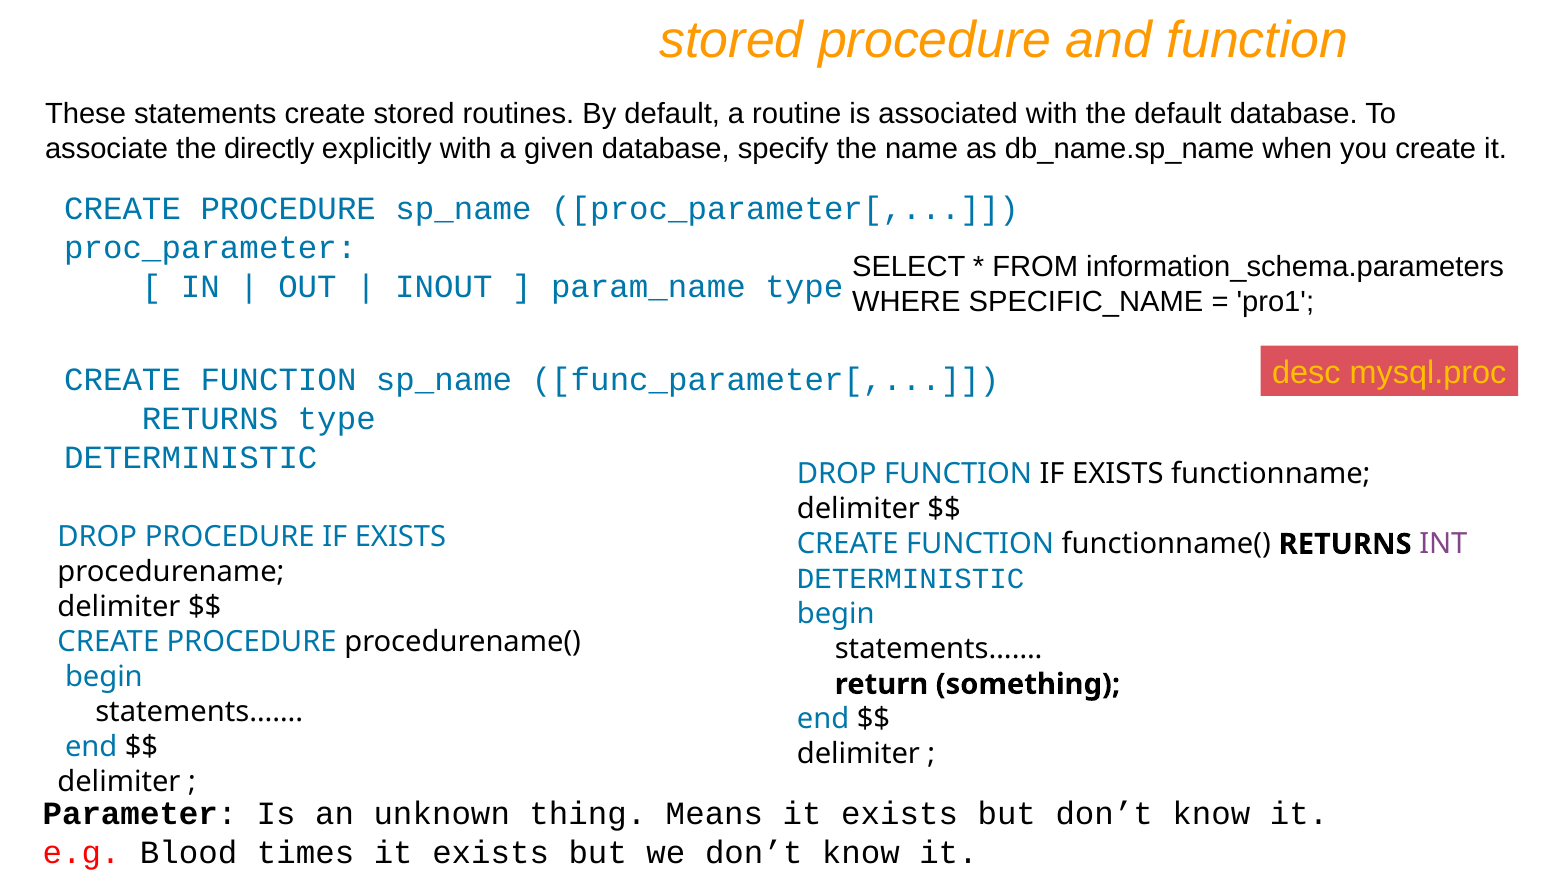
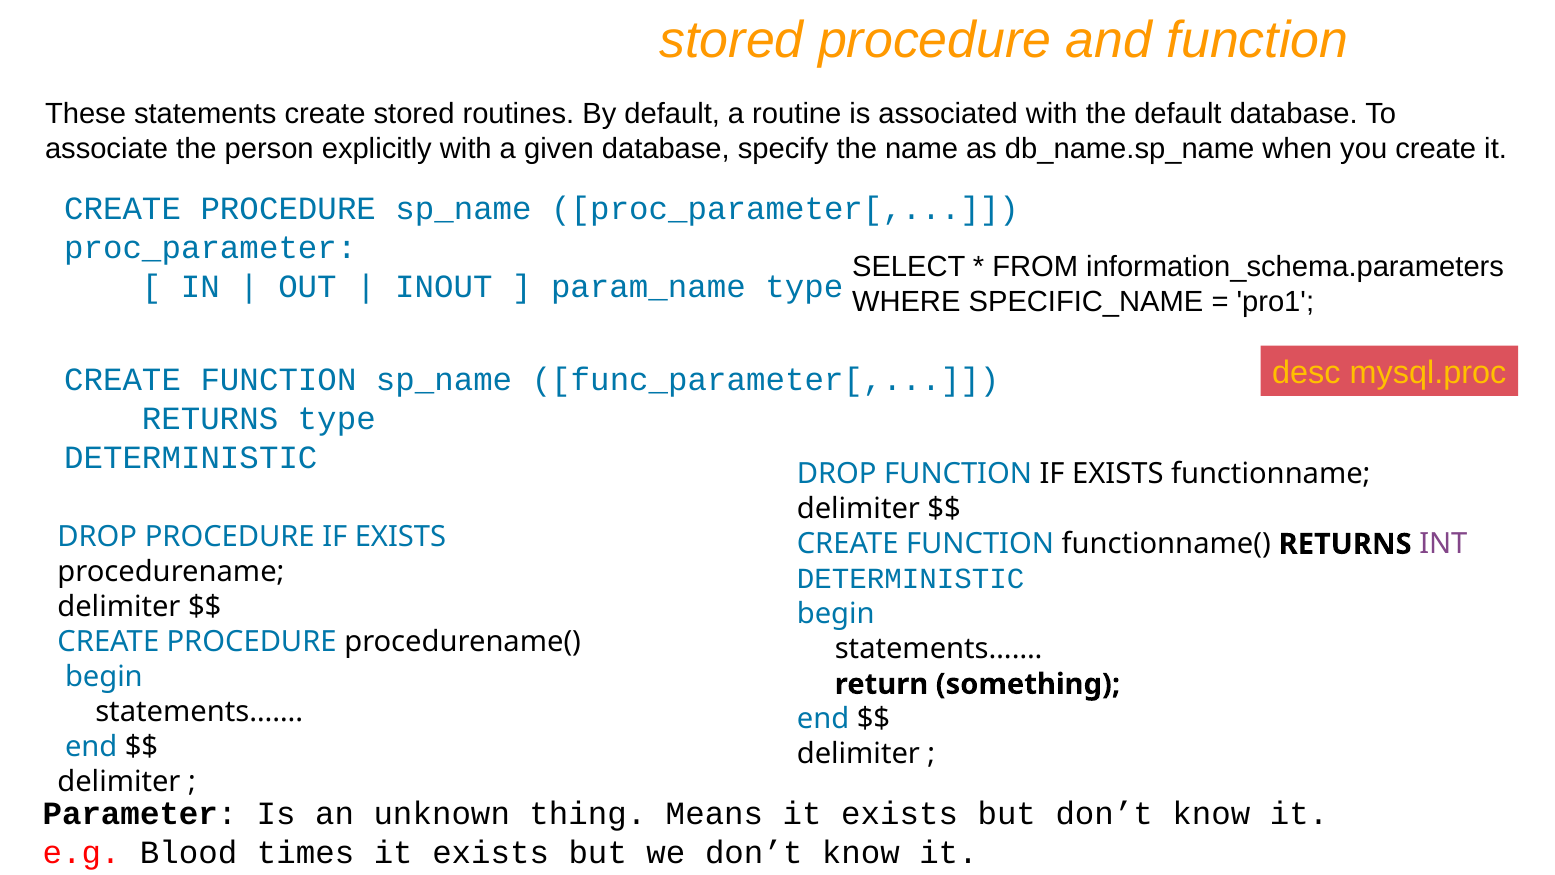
directly: directly -> person
